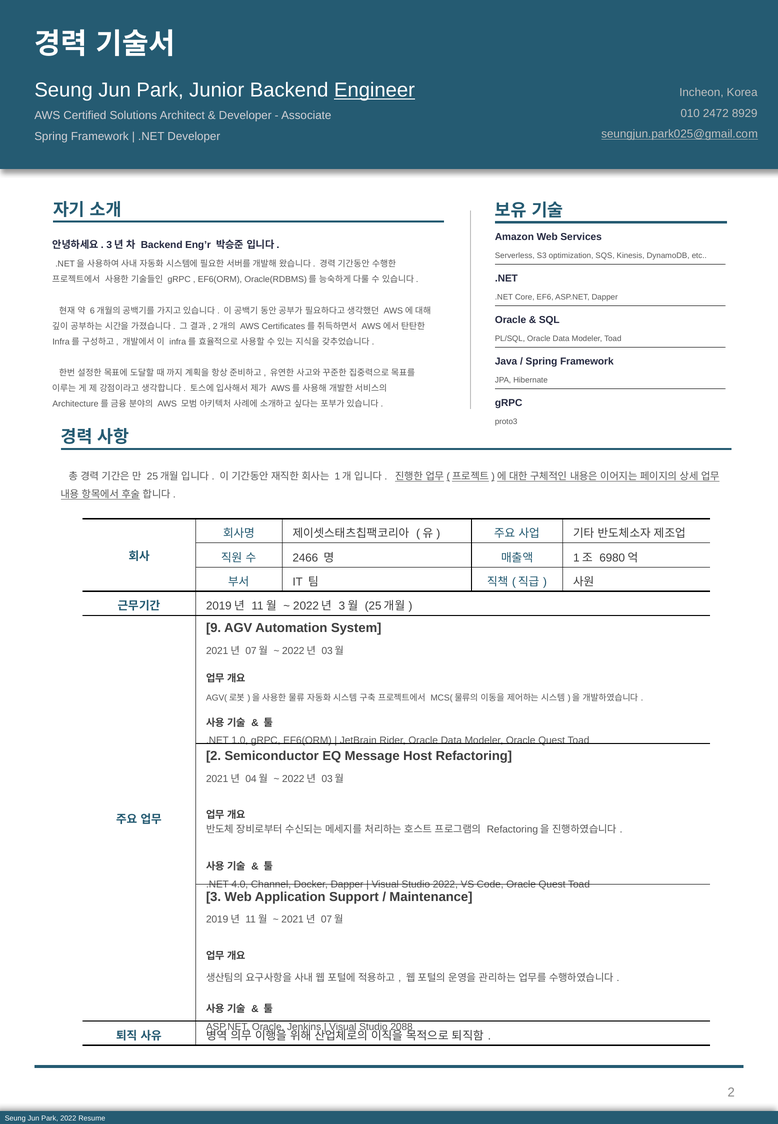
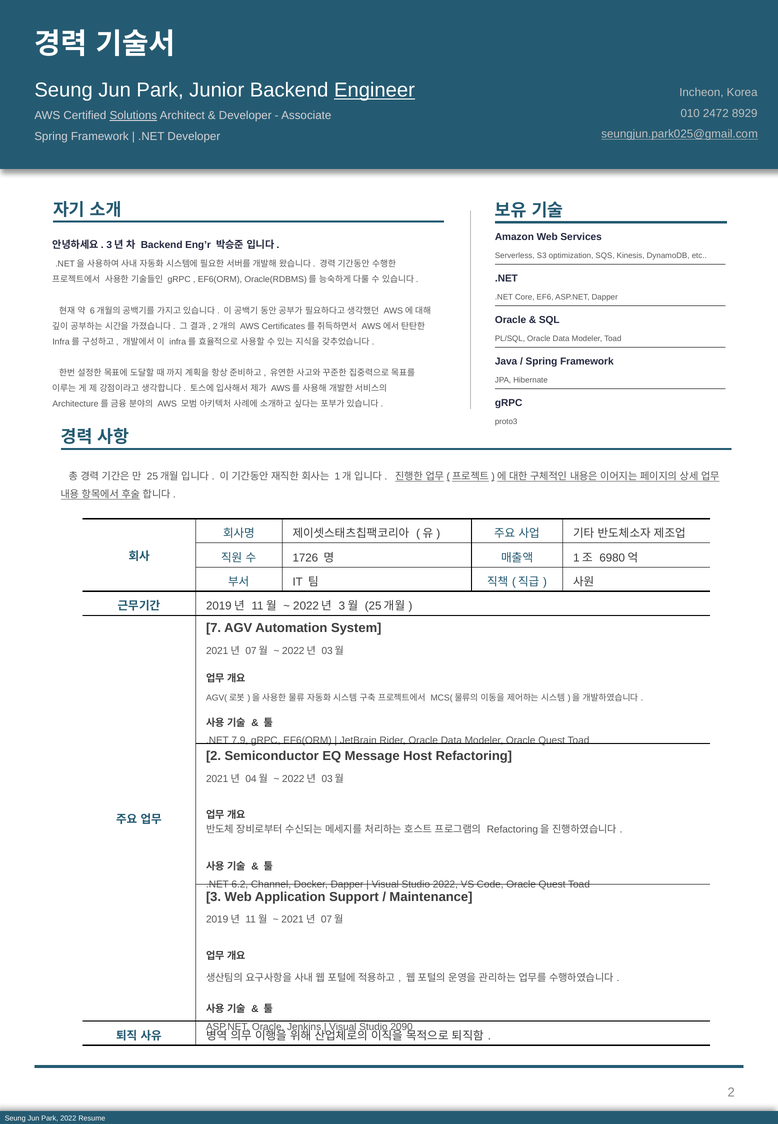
Solutions underline: none -> present
2466: 2466 -> 1726
9: 9 -> 7
1.0: 1.0 -> 7.9
4.0: 4.0 -> 6.2
2088: 2088 -> 2090
